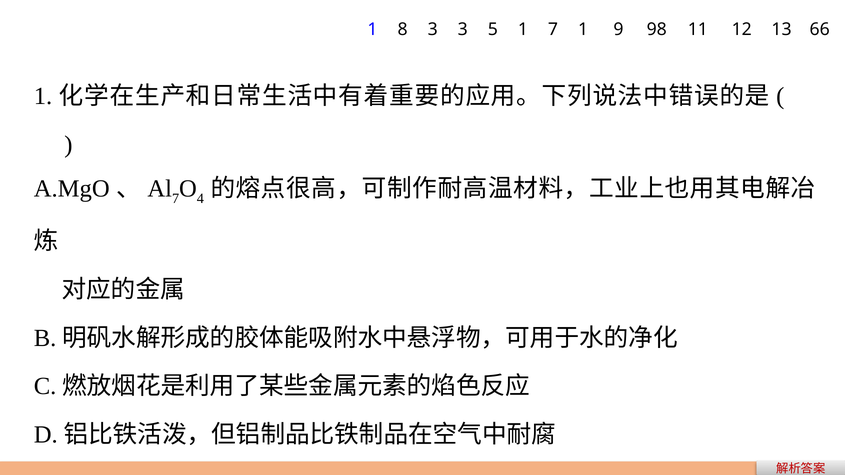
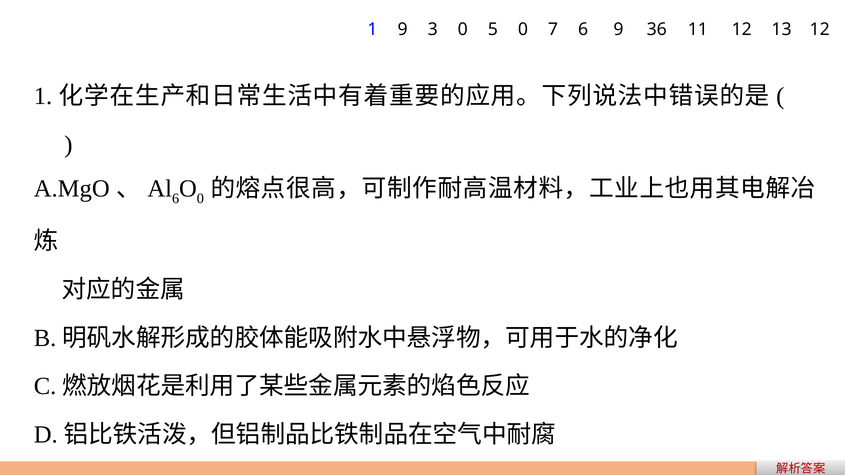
1 8: 8 -> 9
3 3: 3 -> 0
5 1: 1 -> 0
7 1: 1 -> 6
98: 98 -> 36
13 66: 66 -> 12
7 at (176, 199): 7 -> 6
4 at (200, 199): 4 -> 0
